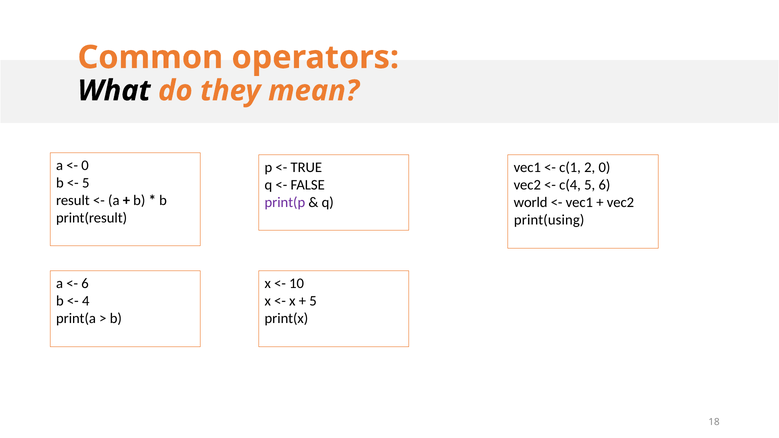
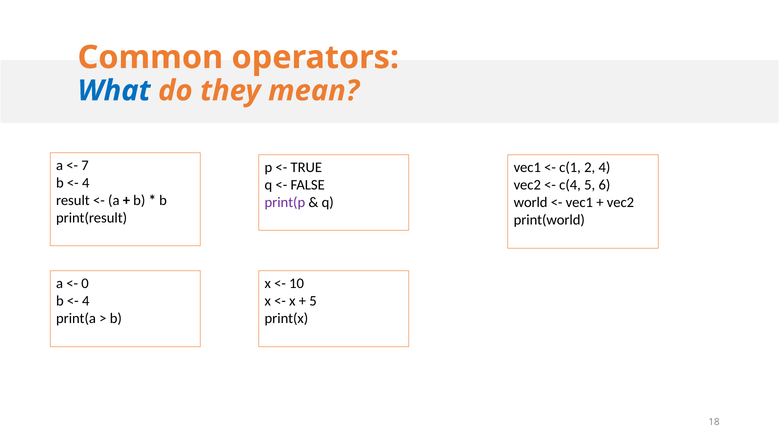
What colour: black -> blue
0 at (85, 165): 0 -> 7
2 0: 0 -> 4
5 at (86, 183): 5 -> 4
print(using: print(using -> print(world
6 at (85, 284): 6 -> 0
